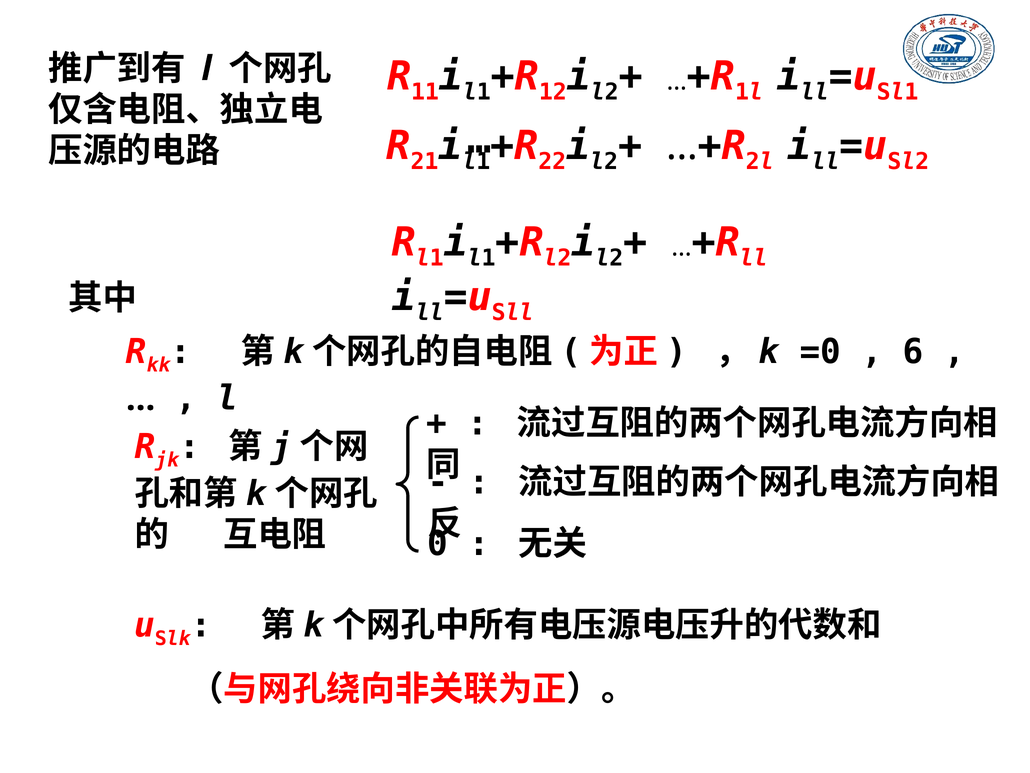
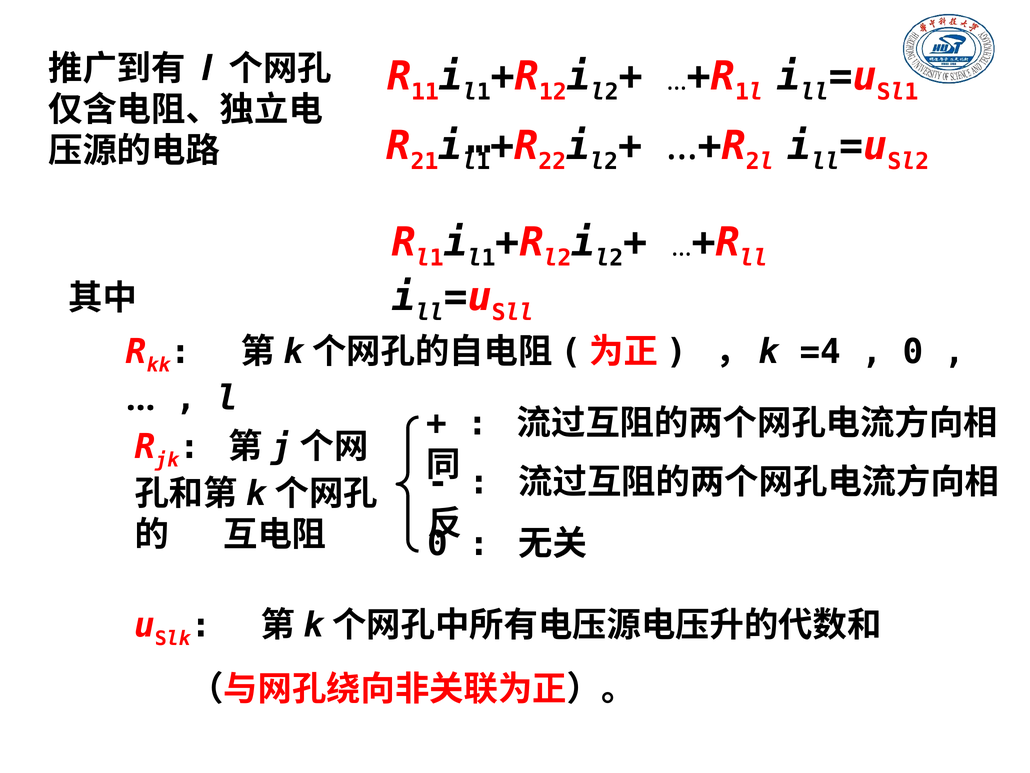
=0: =0 -> =4
6 at (913, 352): 6 -> 0
